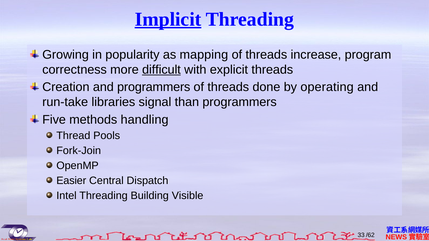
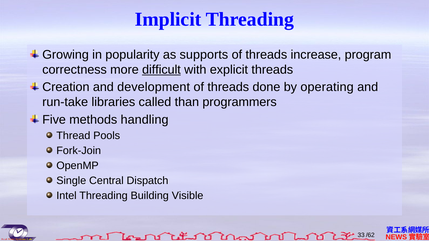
Implicit underline: present -> none
mapping: mapping -> supports
and programmers: programmers -> development
signal: signal -> called
Easier: Easier -> Single
